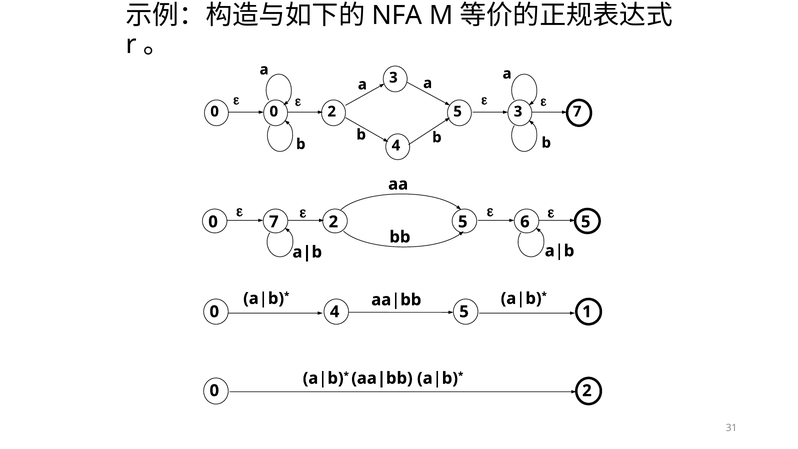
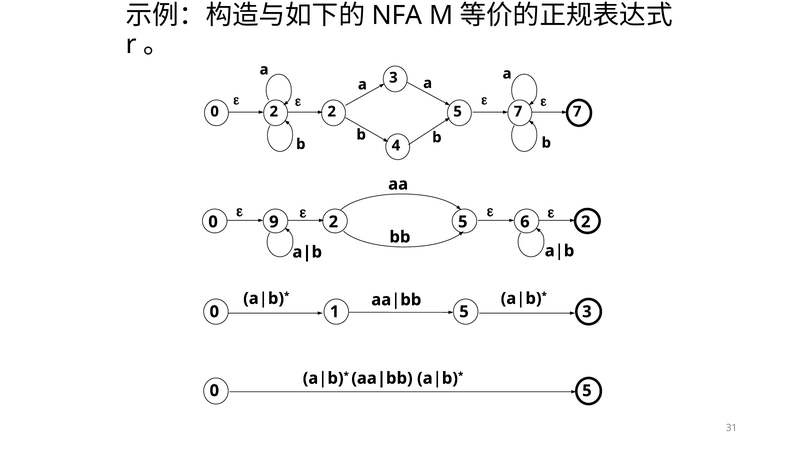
0 0: 0 -> 2
5 3: 3 -> 7
0 7: 7 -> 9
6 5: 5 -> 2
0 4: 4 -> 1
5 1: 1 -> 3
0 2: 2 -> 5
